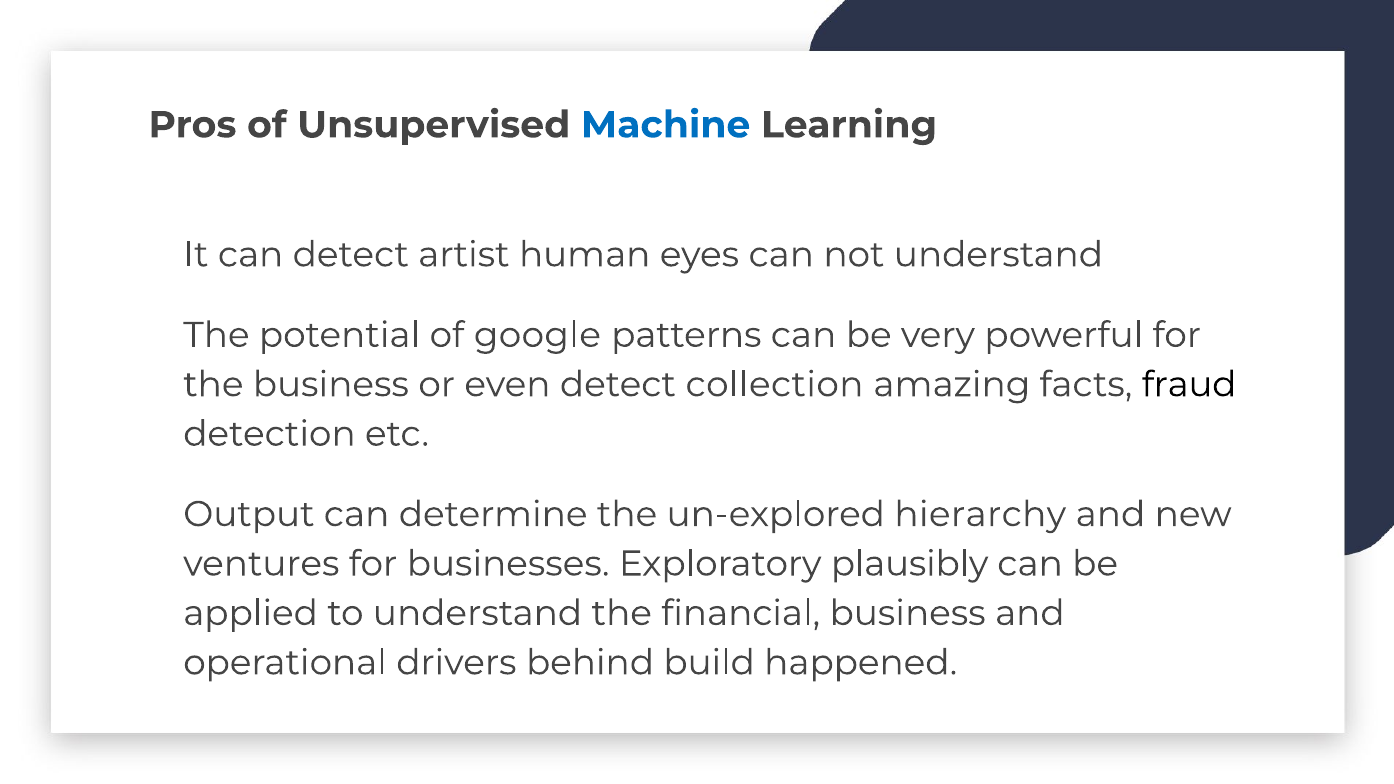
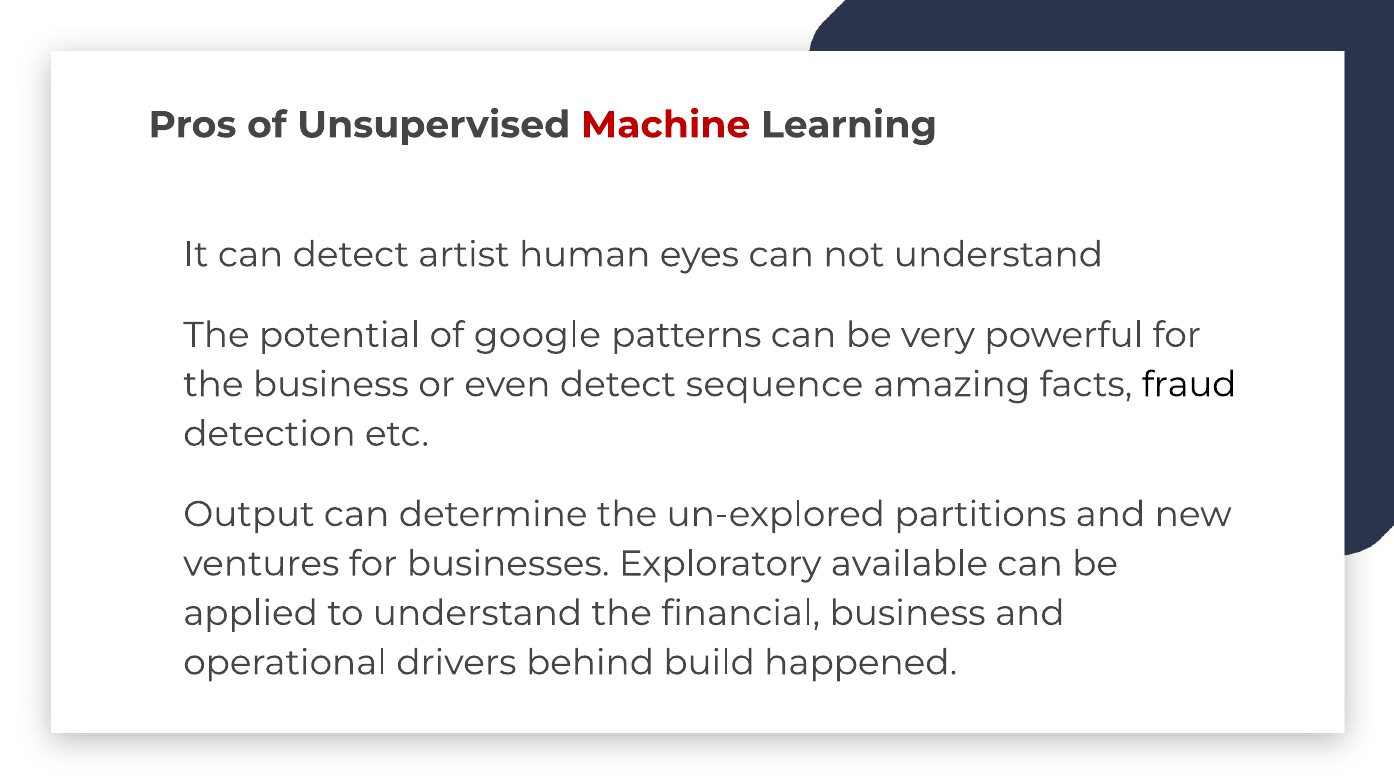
Machine colour: blue -> red
collection: collection -> sequence
hierarchy: hierarchy -> partitions
plausibly: plausibly -> available
